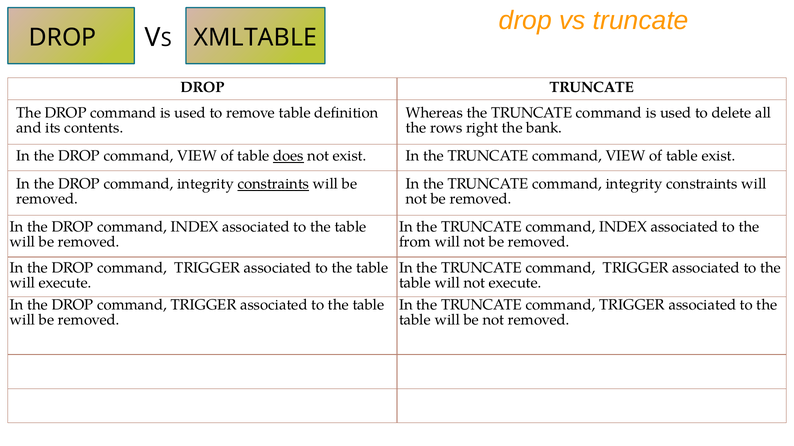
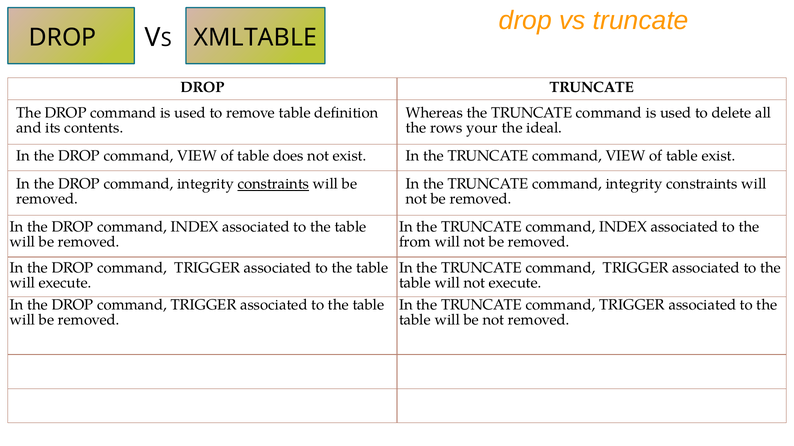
right: right -> your
bank: bank -> ideal
does underline: present -> none
